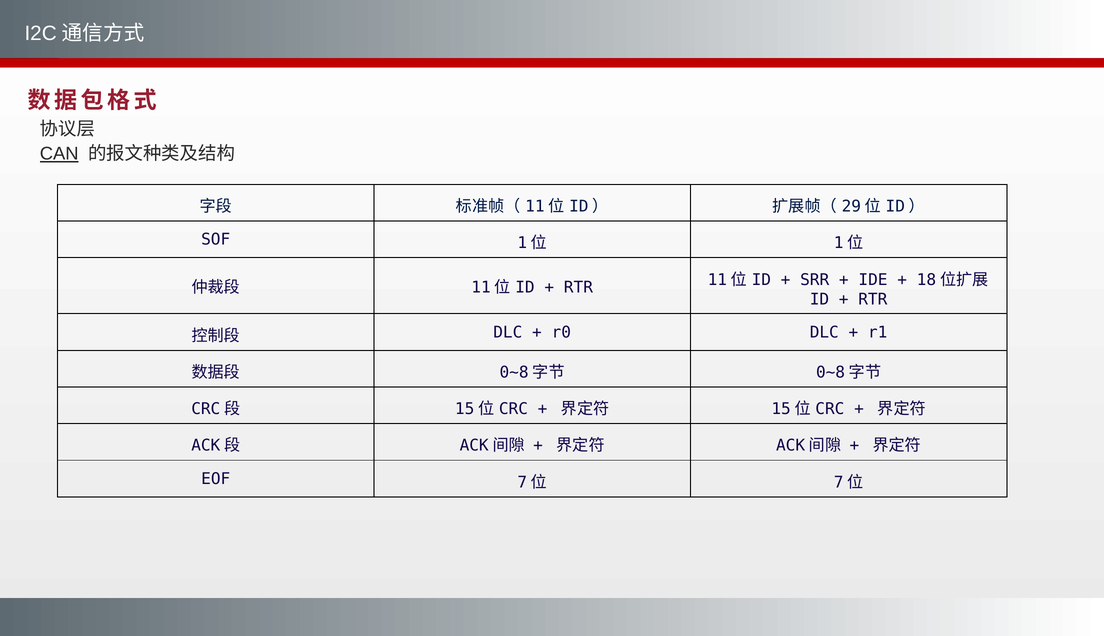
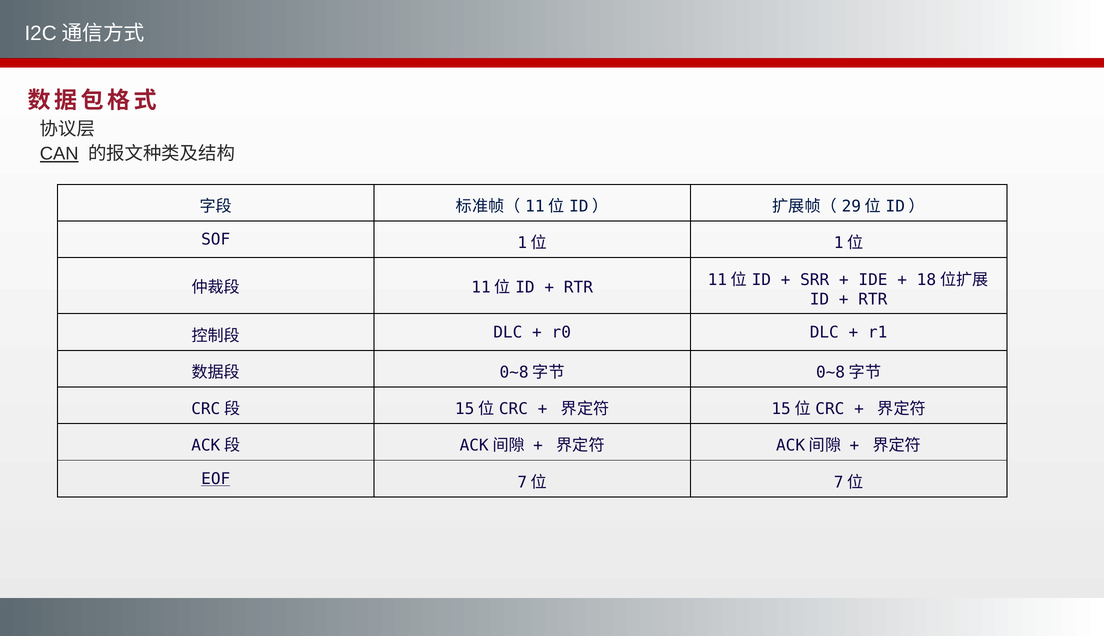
EOF underline: none -> present
